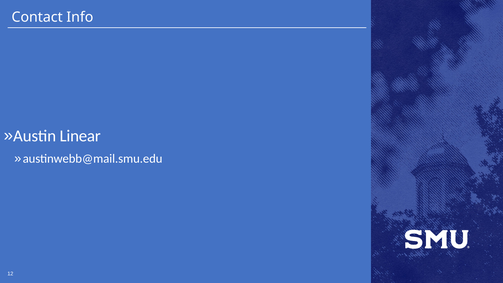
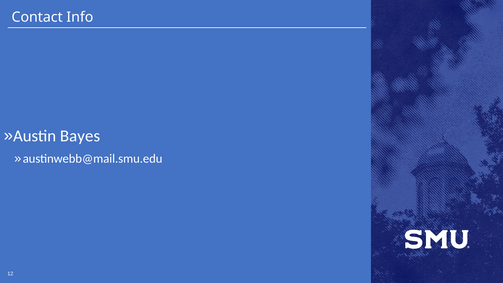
Linear: Linear -> Bayes
